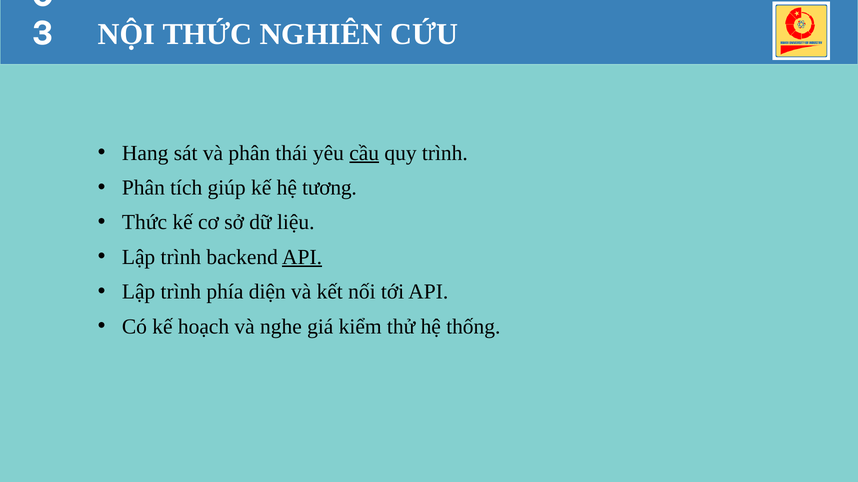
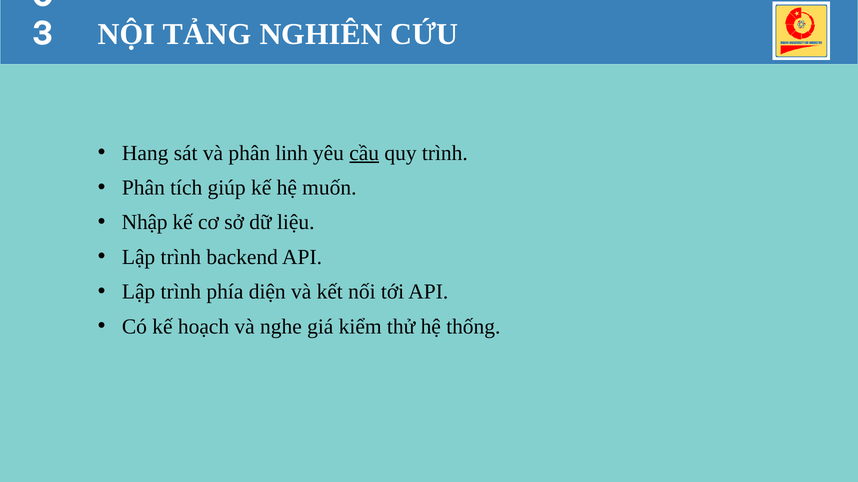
NỘI THỨC: THỨC -> TẢNG
thái: thái -> linh
tương: tương -> muốn
Thức at (145, 223): Thức -> Nhập
API at (302, 257) underline: present -> none
